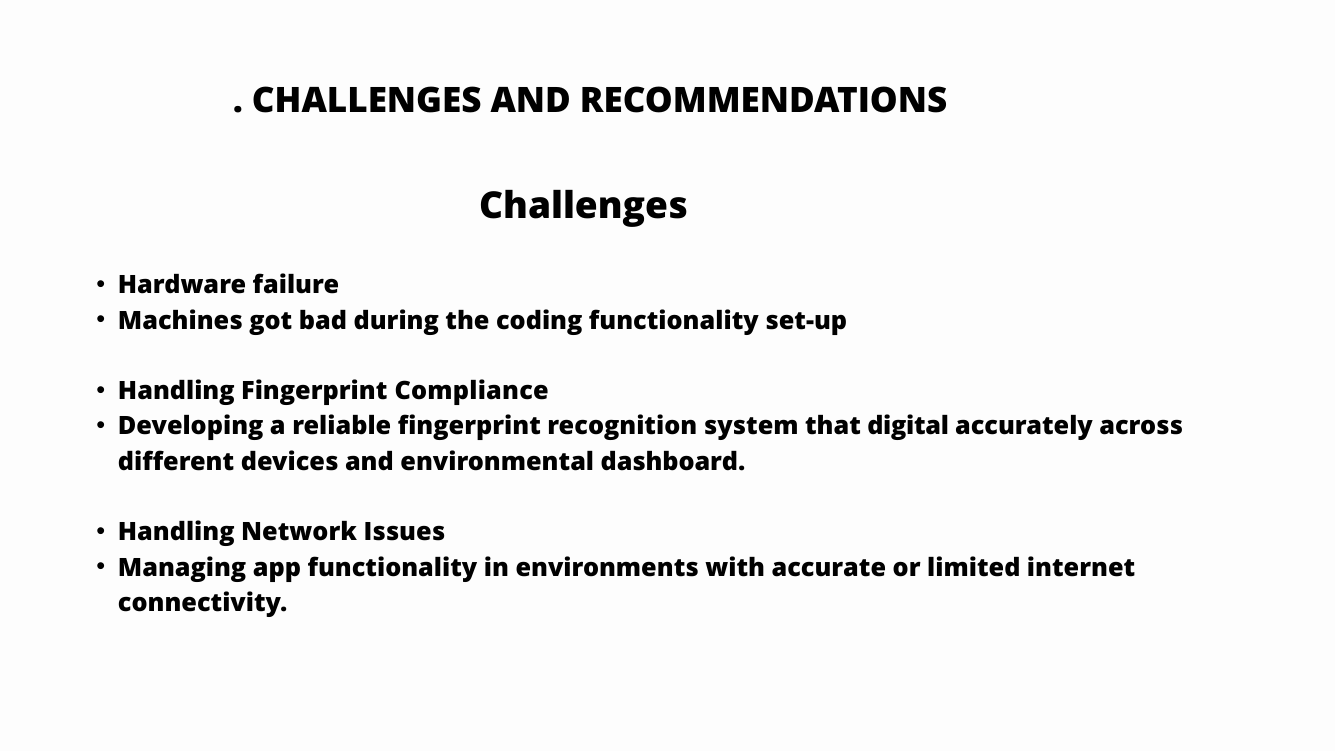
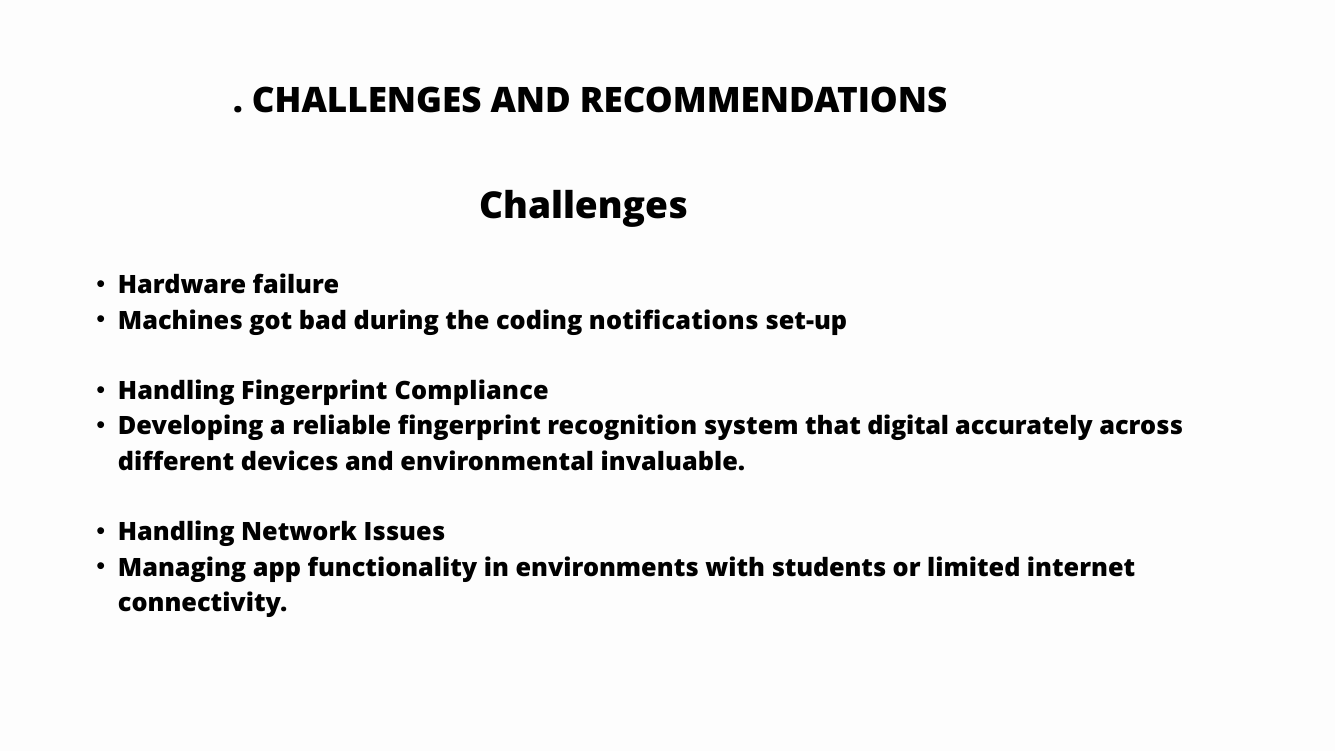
coding functionality: functionality -> notifications
dashboard: dashboard -> invaluable
accurate: accurate -> students
